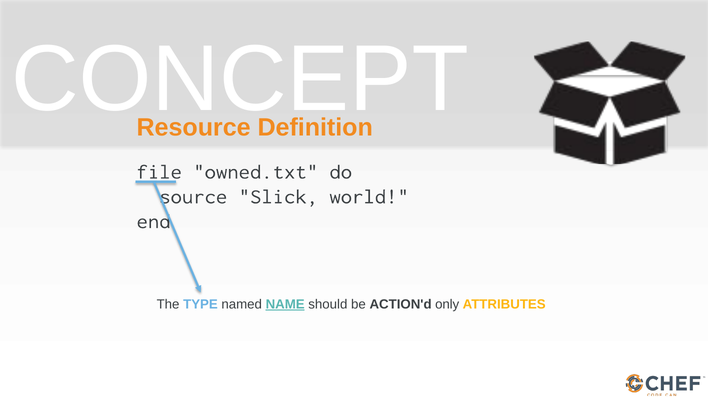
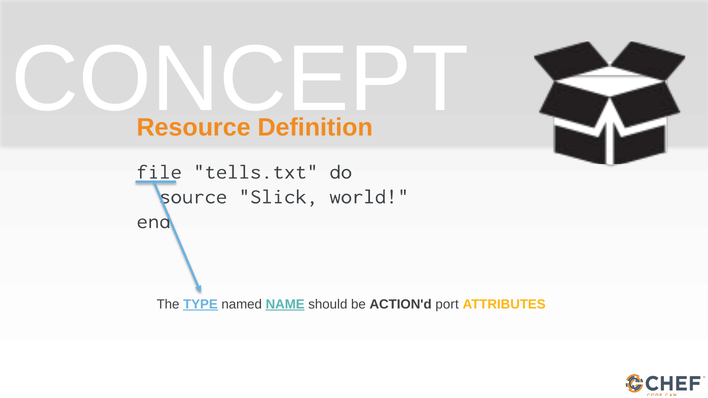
owned.txt: owned.txt -> tells.txt
TYPE underline: none -> present
only: only -> port
